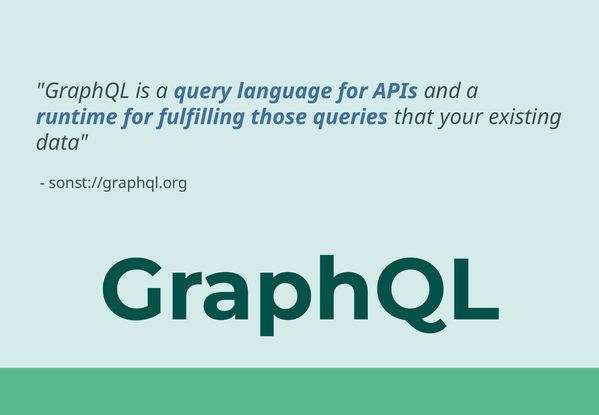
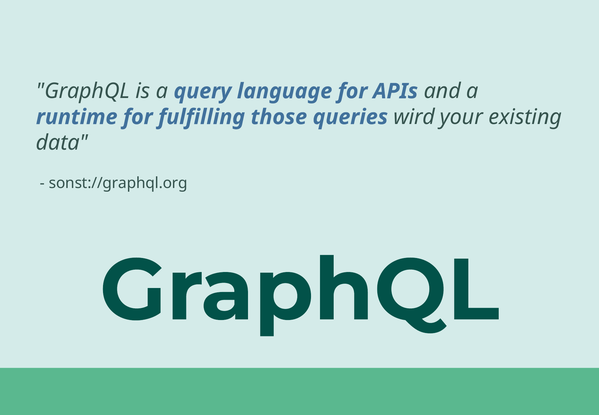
that: that -> wird
